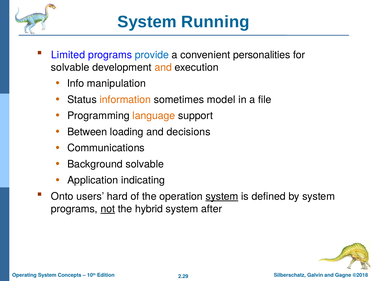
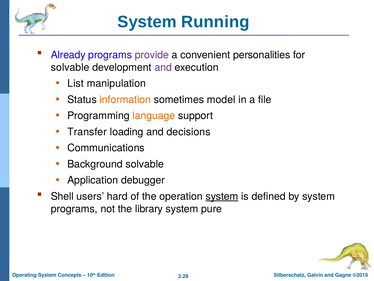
Limited: Limited -> Already
provide colour: blue -> purple
and at (163, 67) colour: orange -> purple
Info: Info -> List
Between: Between -> Transfer
indicating: indicating -> debugger
Onto: Onto -> Shell
not underline: present -> none
hybrid: hybrid -> library
after: after -> pure
